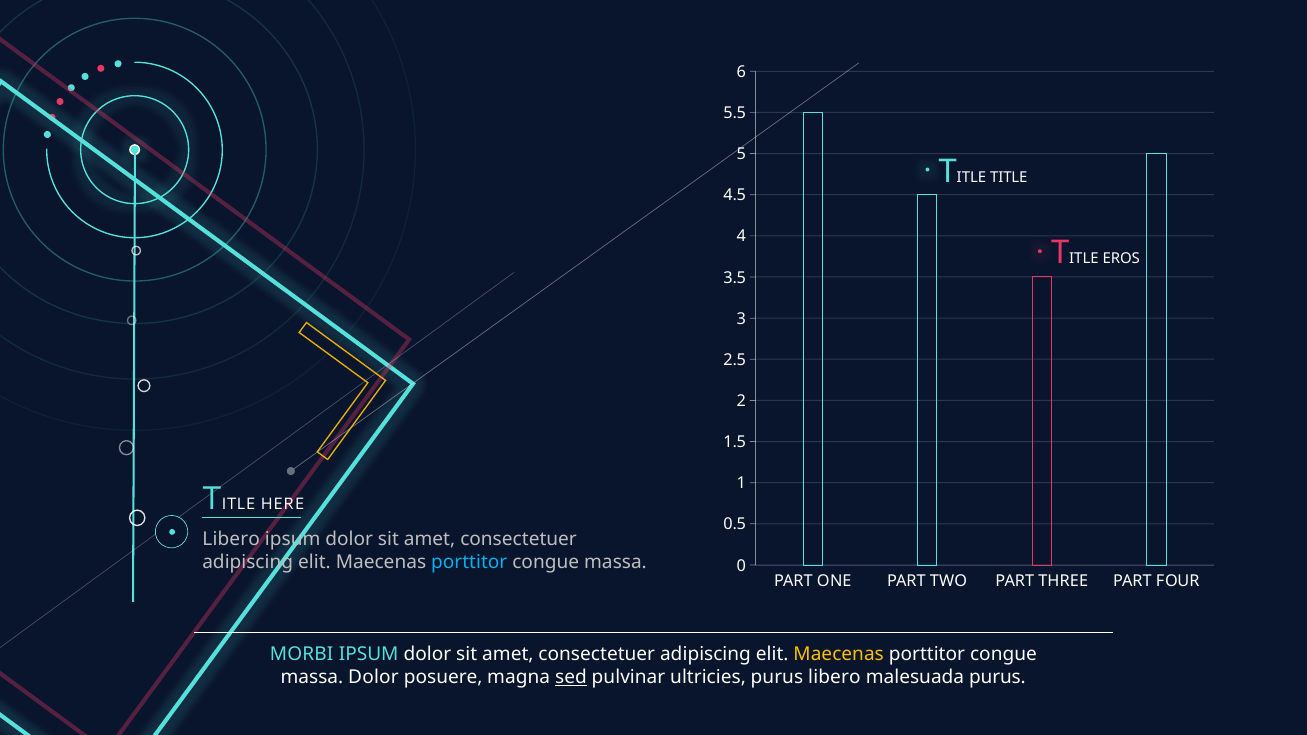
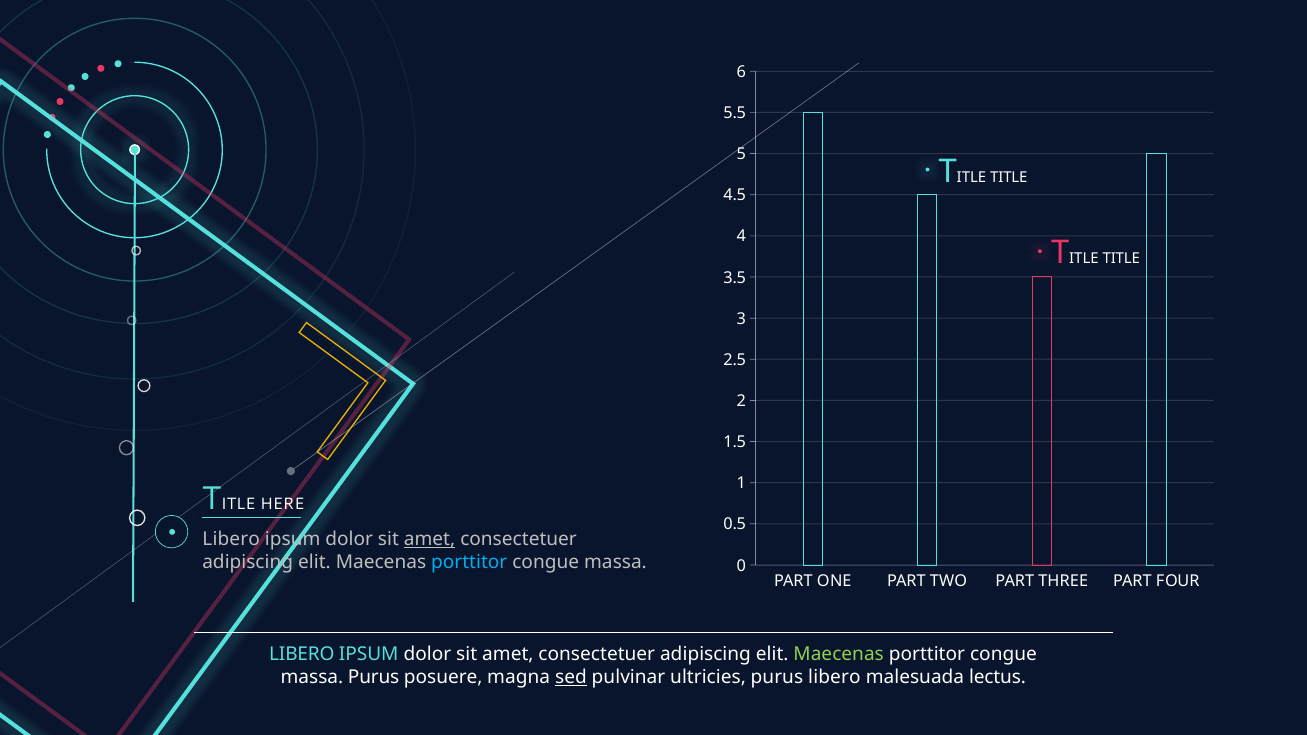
EROS at (1121, 259): EROS -> TITLE
amet at (430, 539) underline: none -> present
MORBI at (302, 655): MORBI -> LIBERO
Maecenas at (839, 655) colour: yellow -> light green
massa Dolor: Dolor -> Purus
malesuada purus: purus -> lectus
